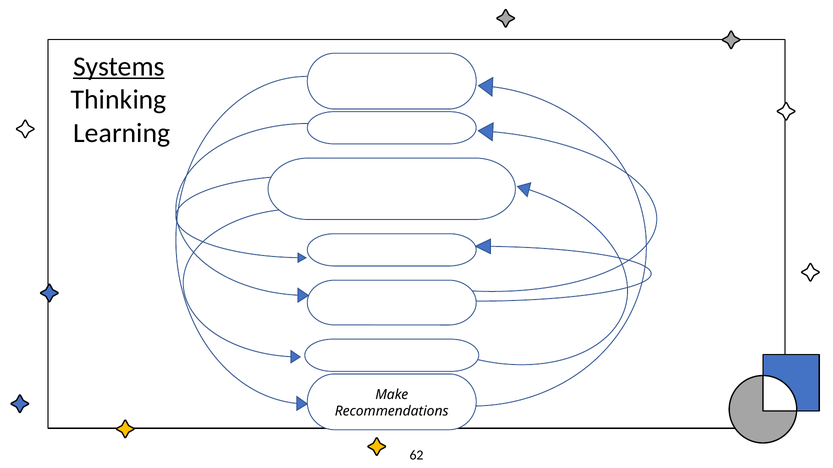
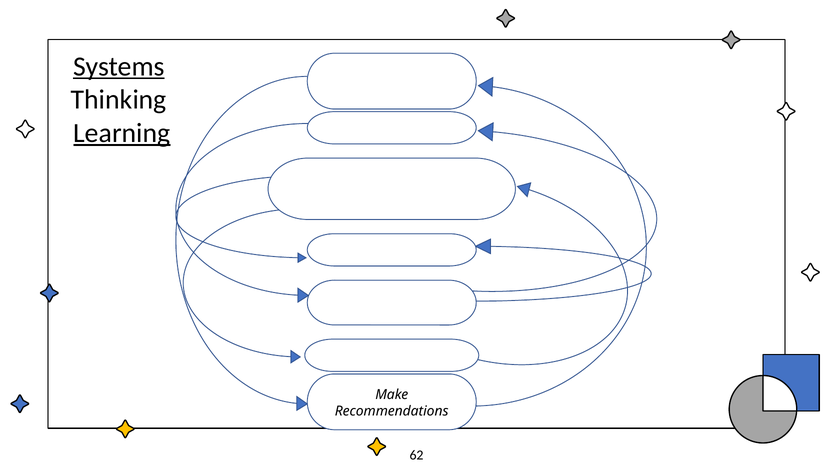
Learning underline: none -> present
